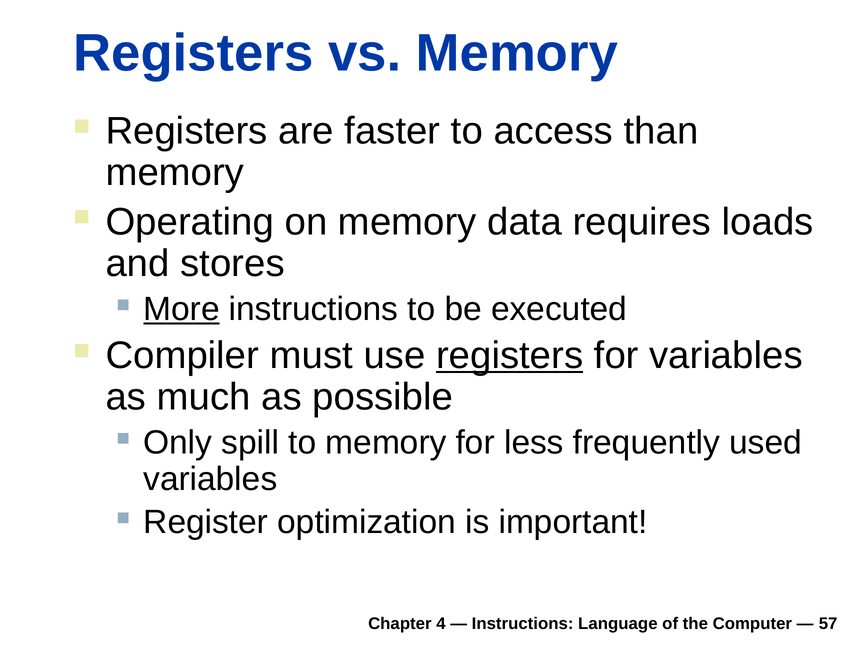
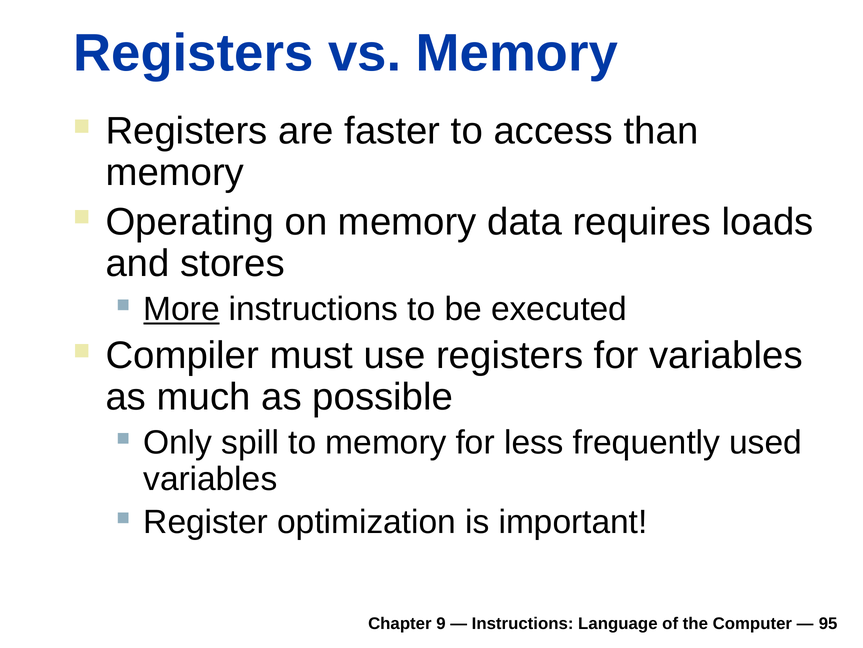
registers at (510, 355) underline: present -> none
4: 4 -> 9
57: 57 -> 95
